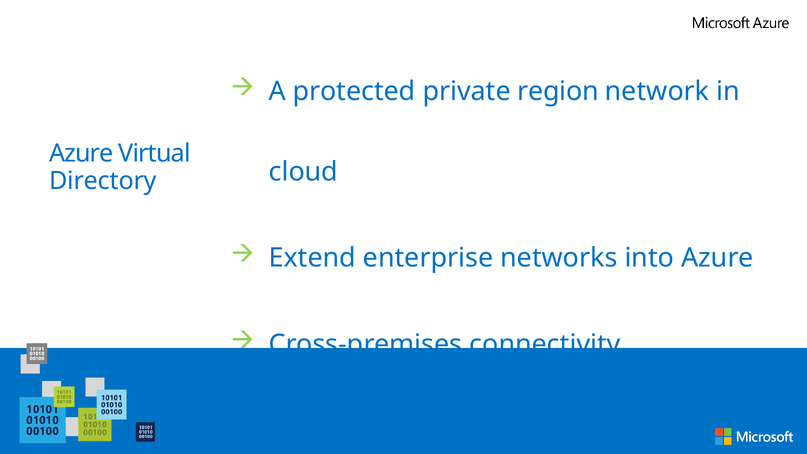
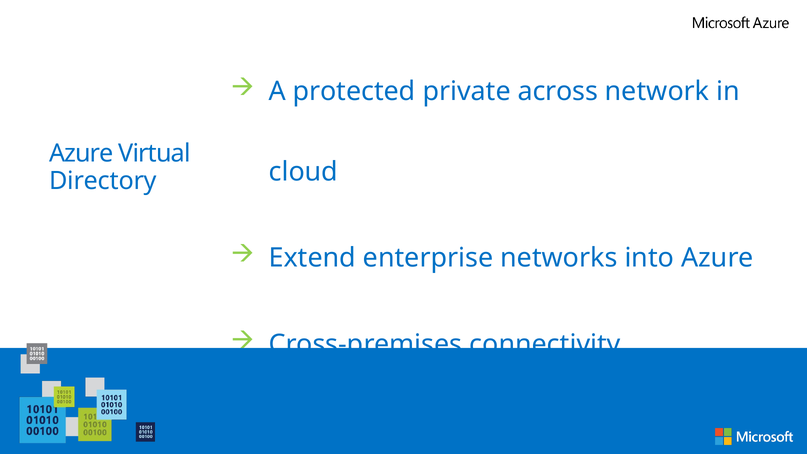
region: region -> across
